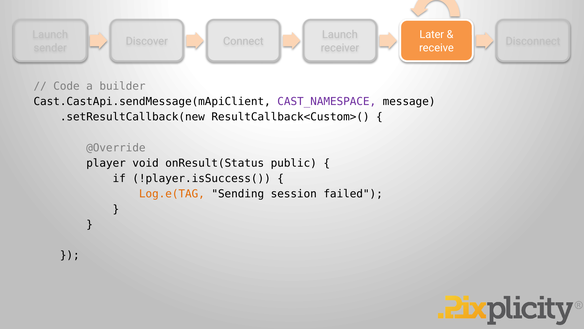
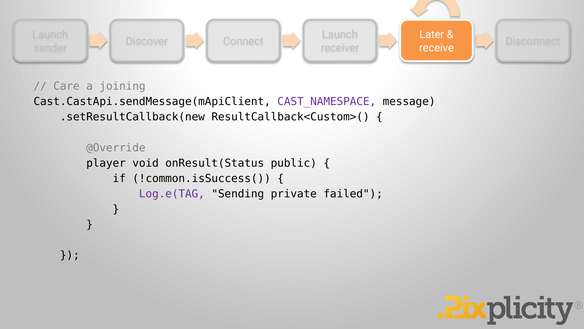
Code: Code -> Care
builder: builder -> joining
!player.isSuccess(: !player.isSuccess( -> !common.isSuccess(
Log.e(TAG colour: orange -> purple
session: session -> private
